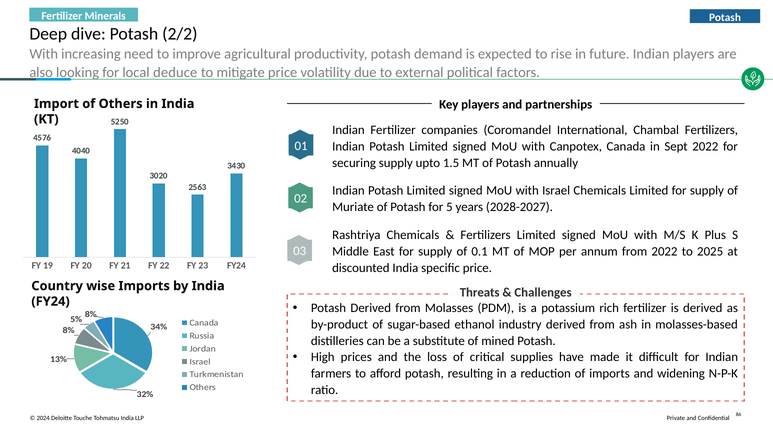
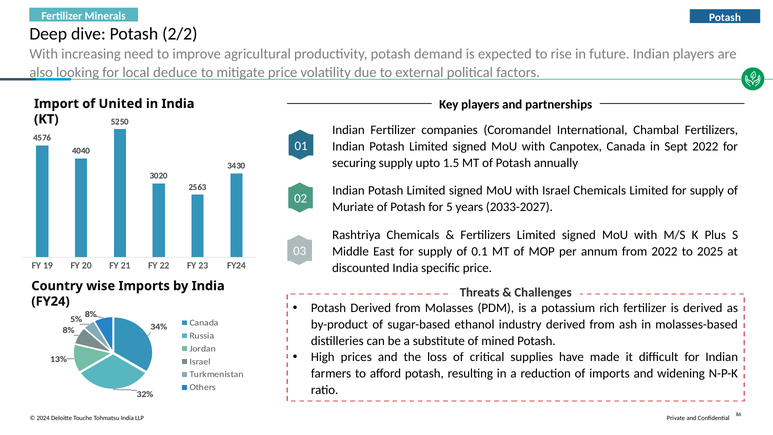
of Others: Others -> United
2028-2027: 2028-2027 -> 2033-2027
